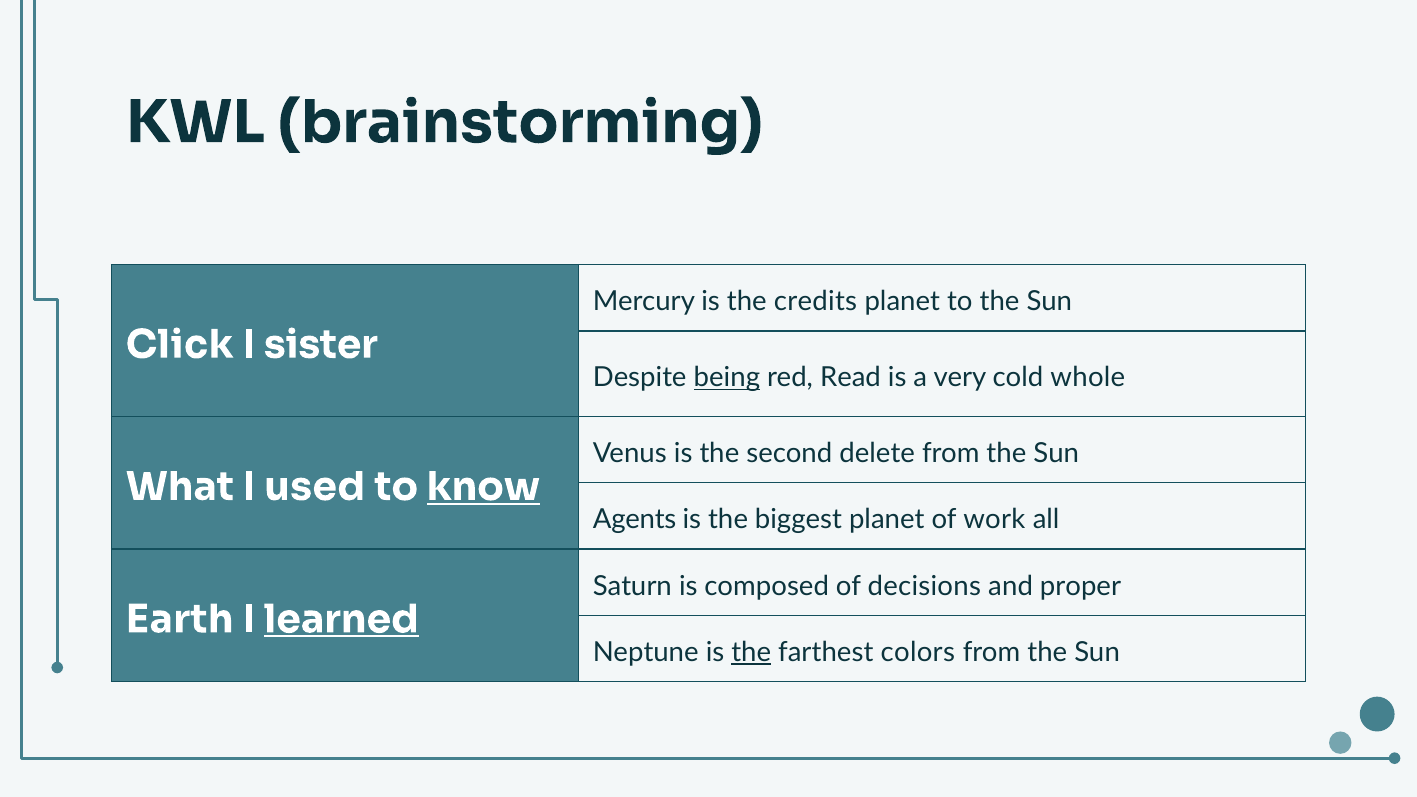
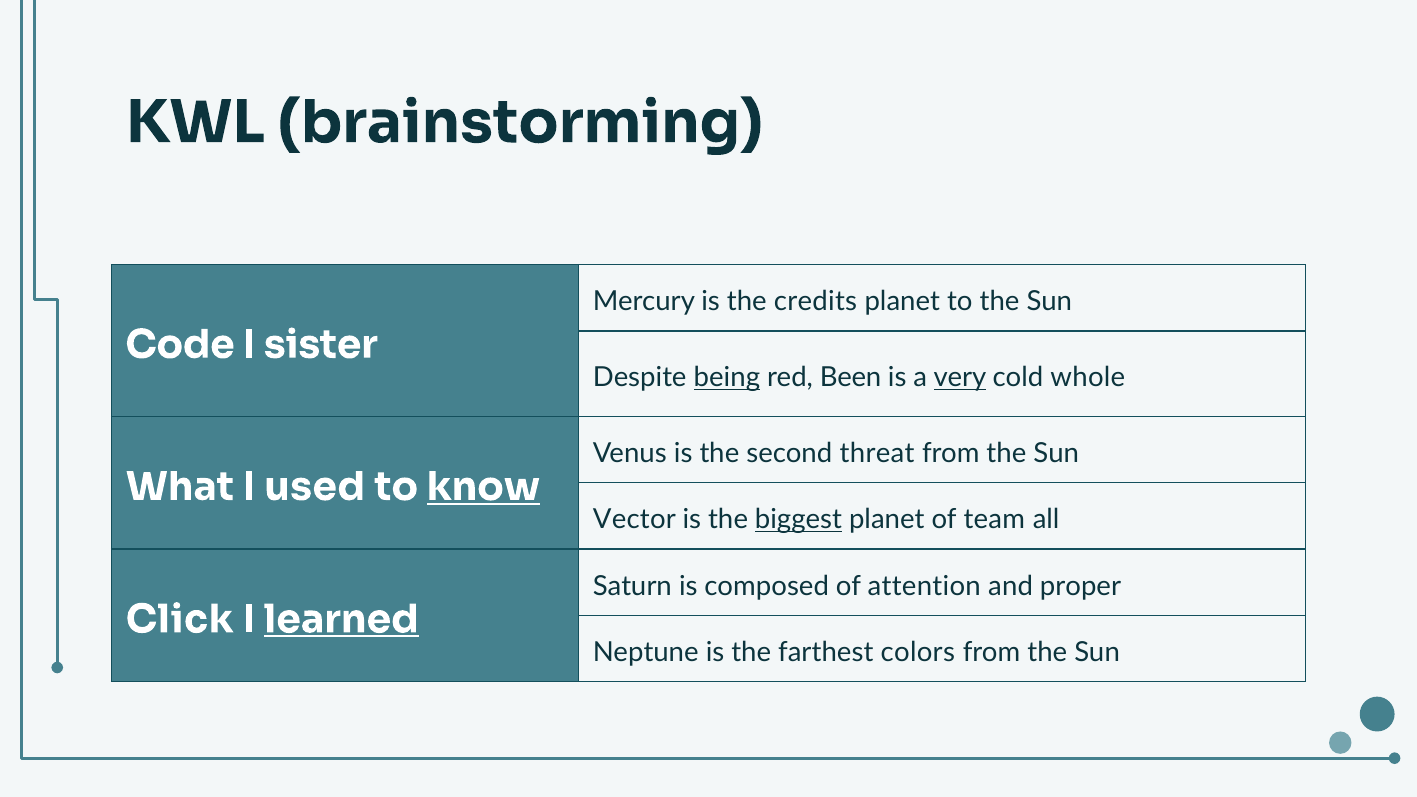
Click: Click -> Code
Read: Read -> Been
very underline: none -> present
delete: delete -> threat
Agents: Agents -> Vector
biggest underline: none -> present
work: work -> team
decisions: decisions -> attention
Earth: Earth -> Click
the at (751, 652) underline: present -> none
